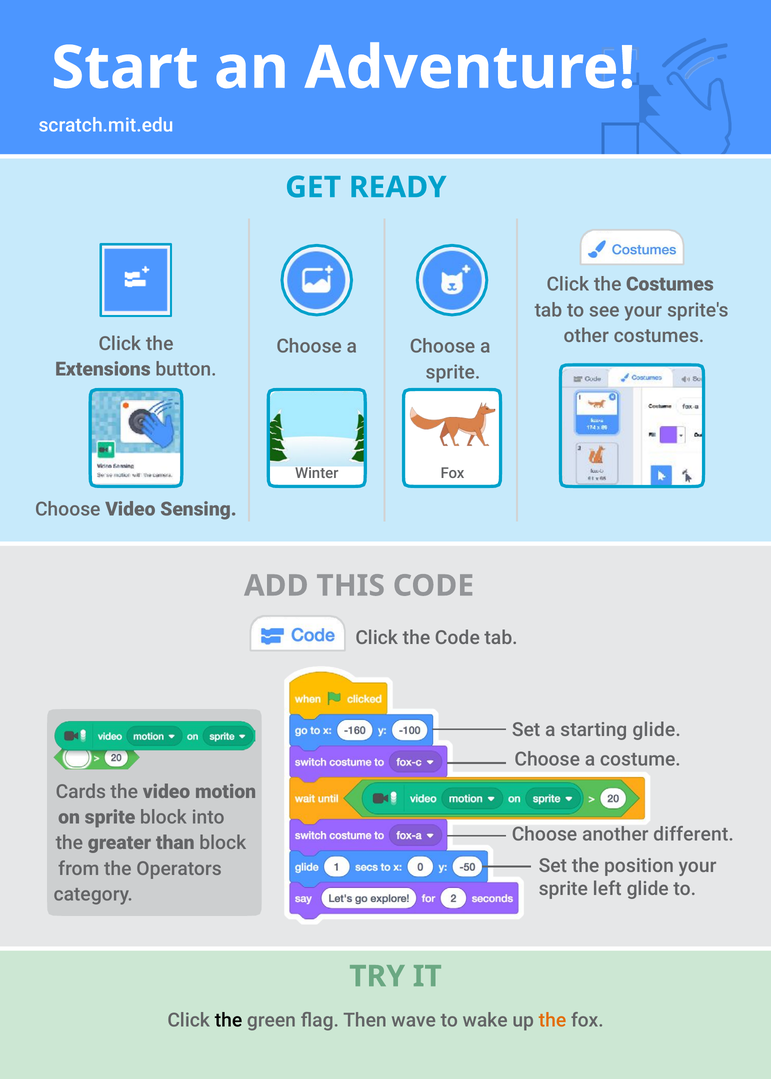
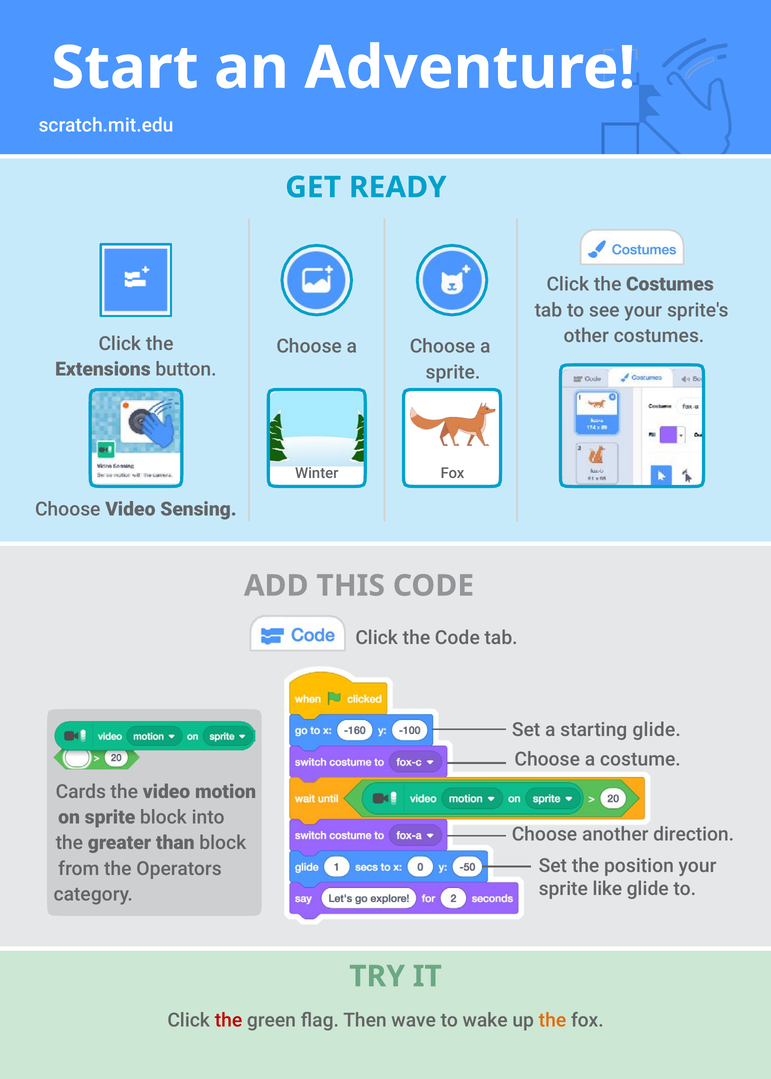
different: different -> direction
left: left -> like
the at (229, 1021) colour: black -> red
